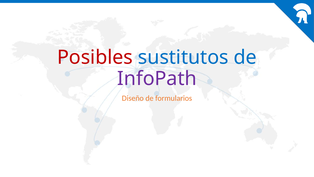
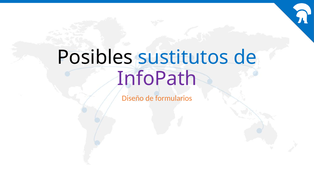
Posibles colour: red -> black
